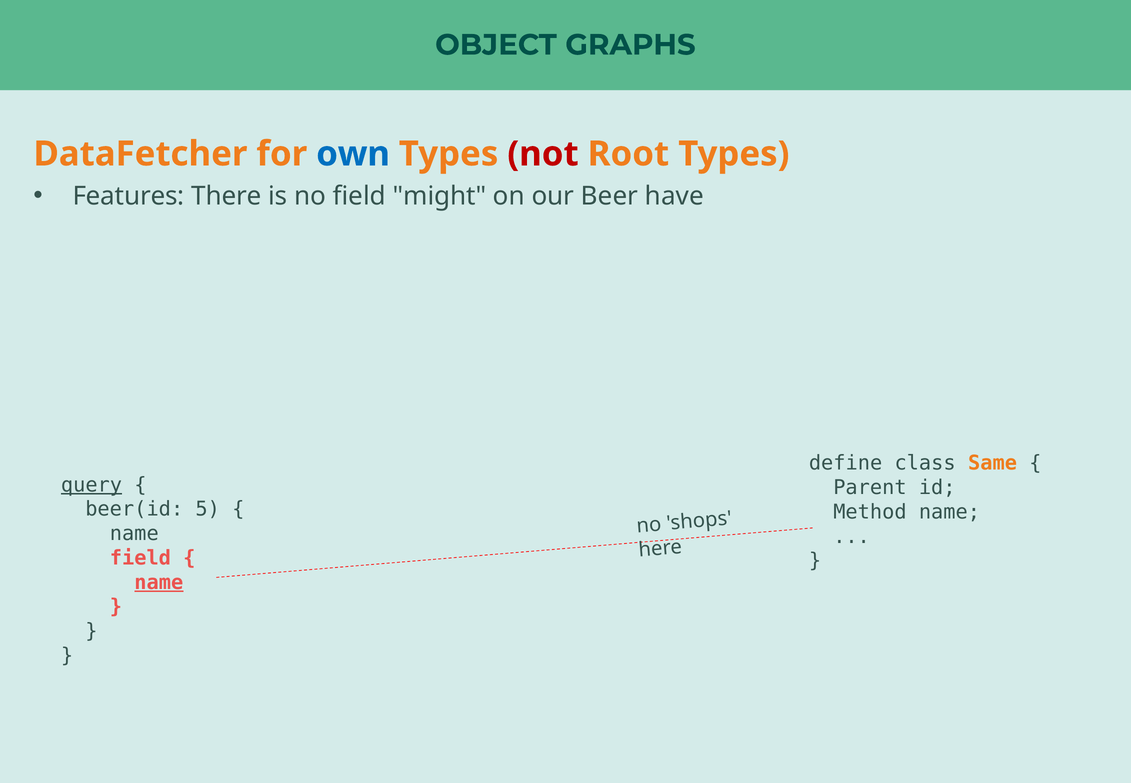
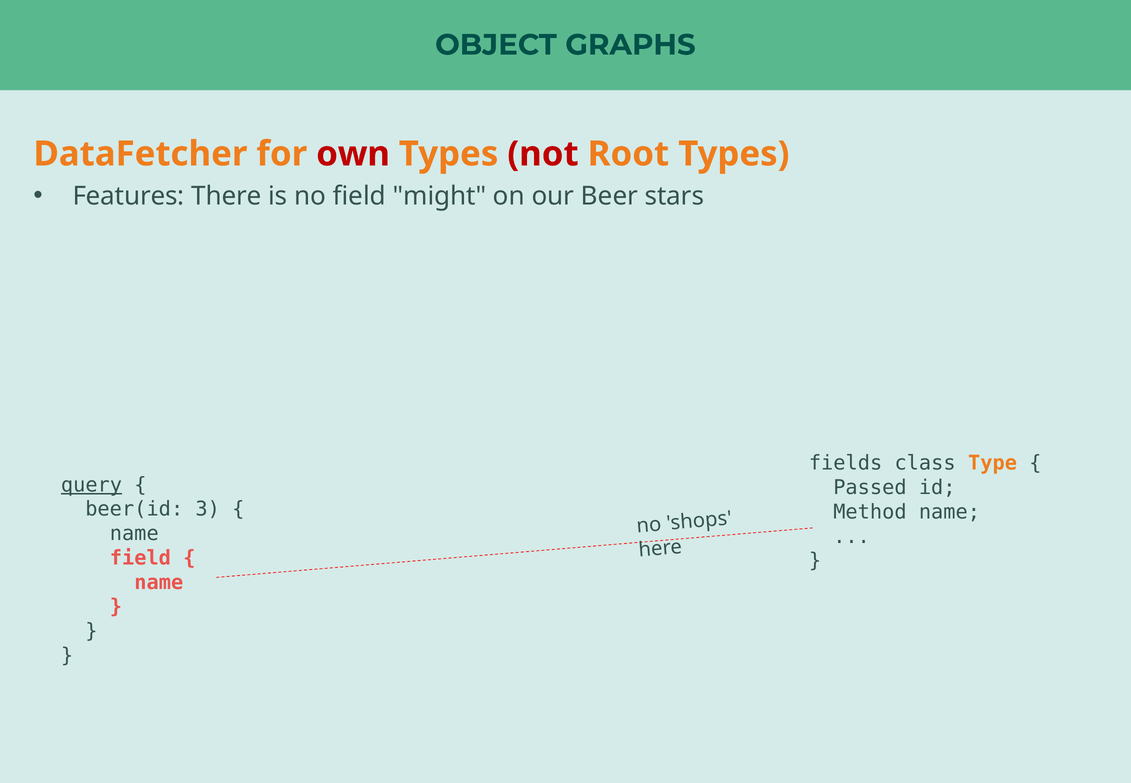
own colour: blue -> red
have: have -> stars
define: define -> fields
Same: Same -> Type
Parent: Parent -> Passed
5: 5 -> 3
name at (159, 582) underline: present -> none
